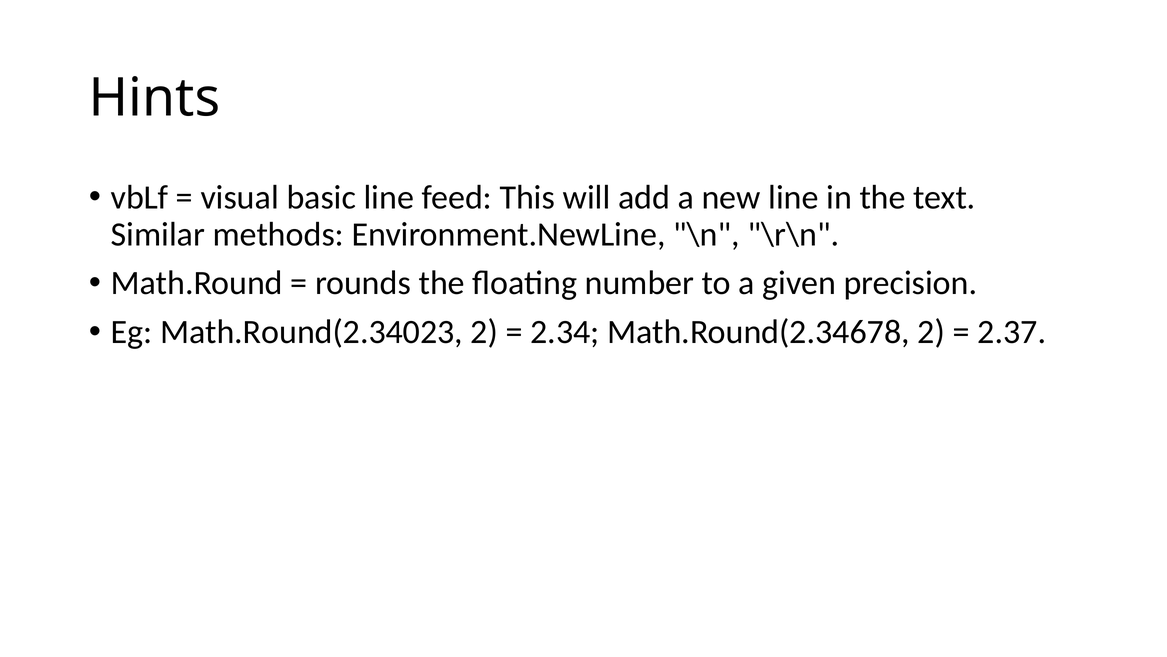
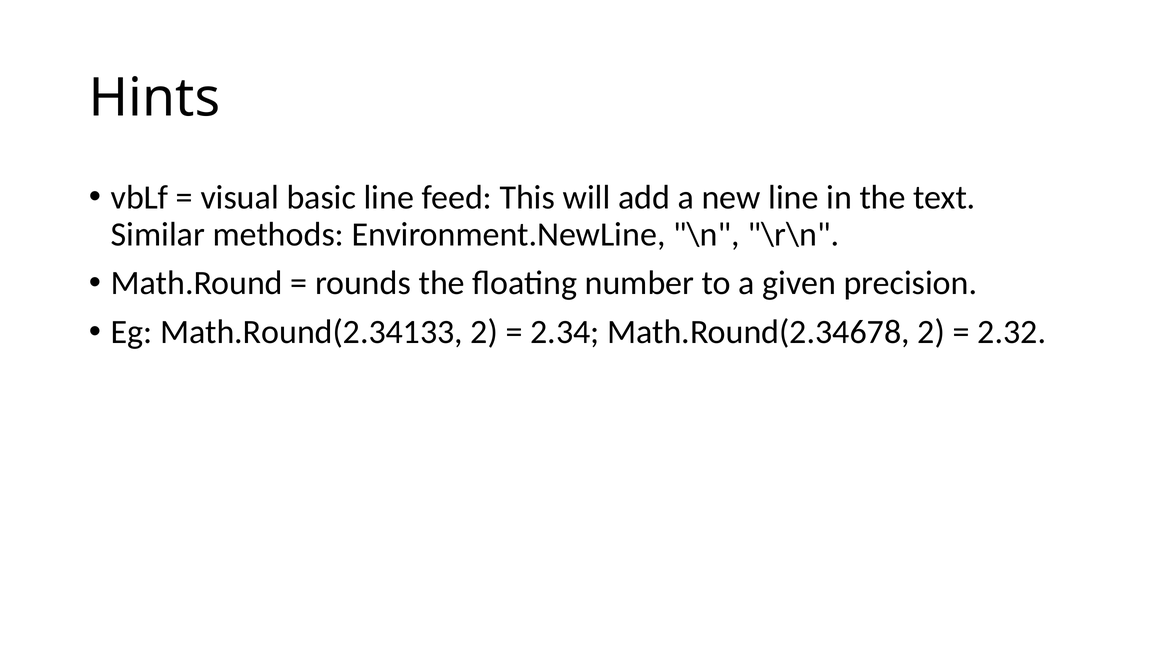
Math.Round(2.34023: Math.Round(2.34023 -> Math.Round(2.34133
2.37: 2.37 -> 2.32
